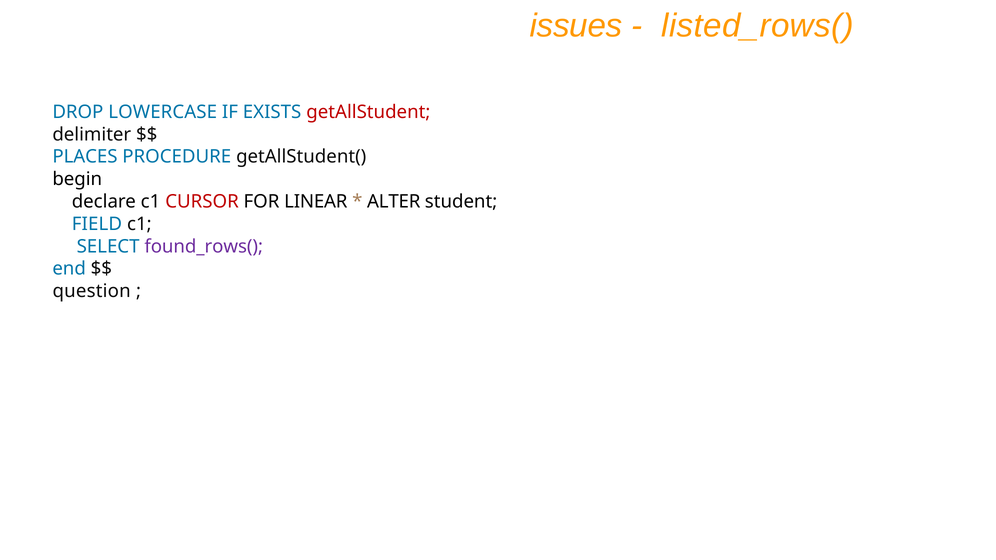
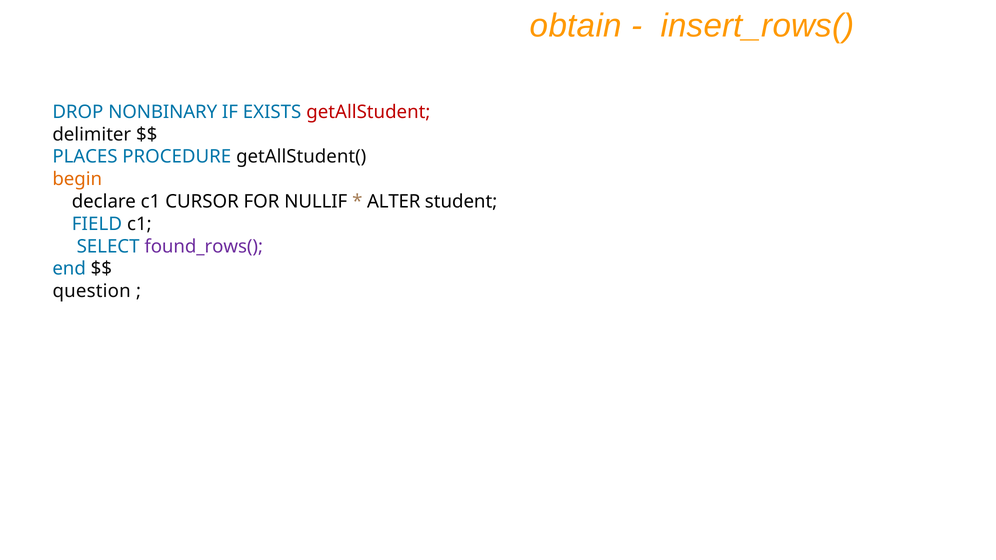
issues: issues -> obtain
listed_rows(: listed_rows( -> insert_rows(
LOWERCASE: LOWERCASE -> NONBINARY
begin colour: black -> orange
CURSOR colour: red -> black
LINEAR: LINEAR -> NULLIF
